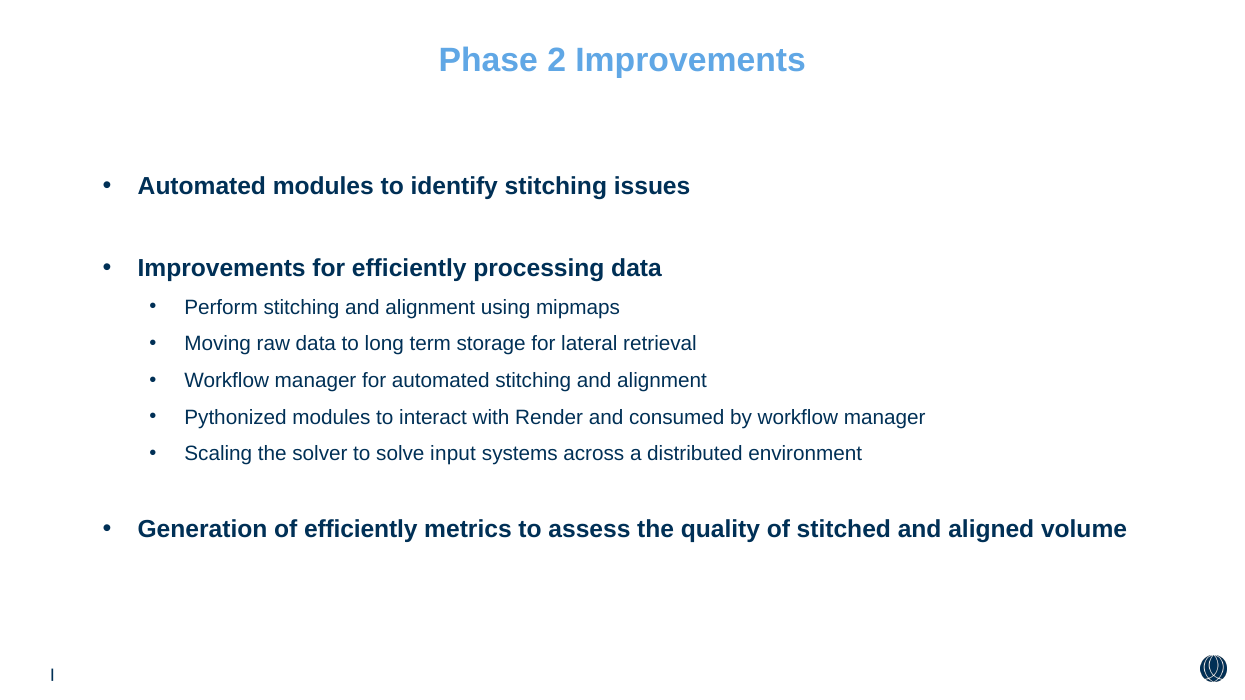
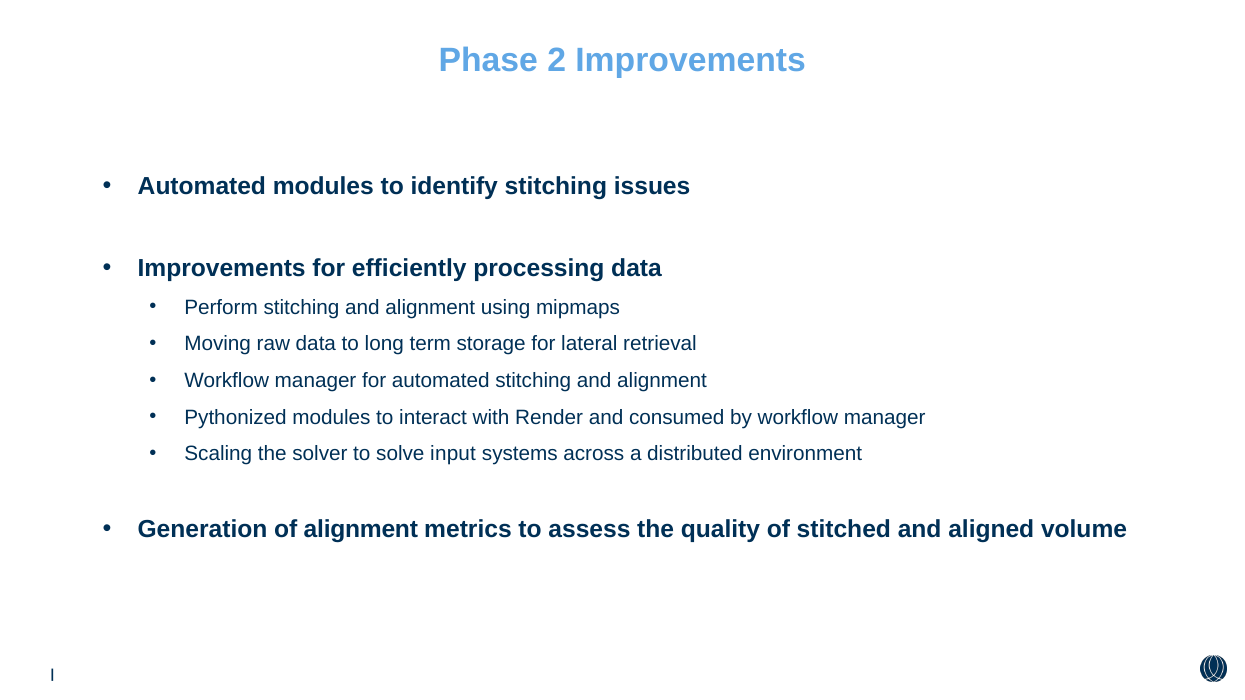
of efficiently: efficiently -> alignment
